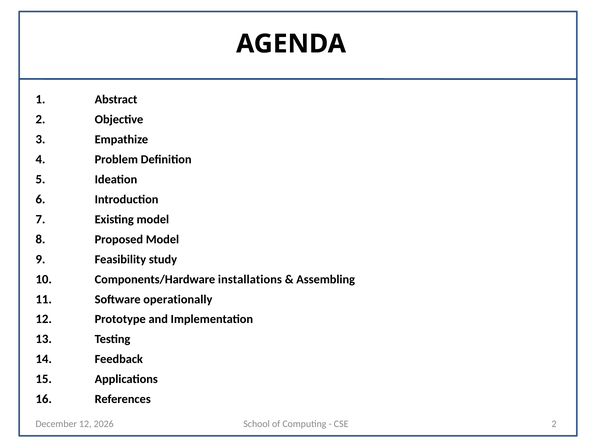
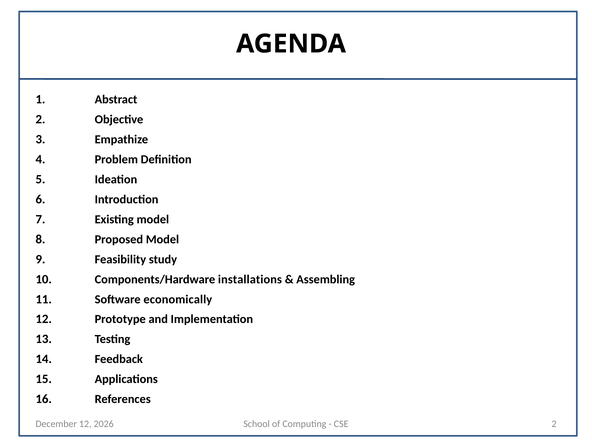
operationally: operationally -> economically
